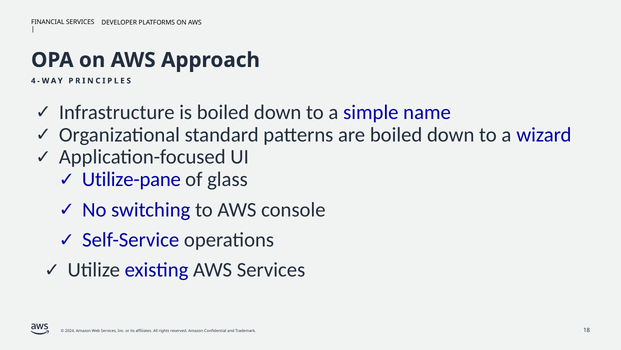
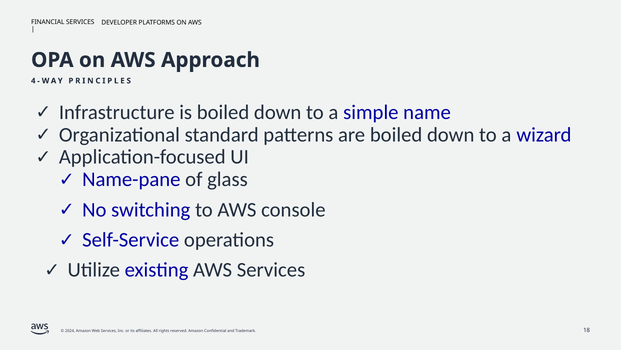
Utilize-pane: Utilize-pane -> Name-pane
